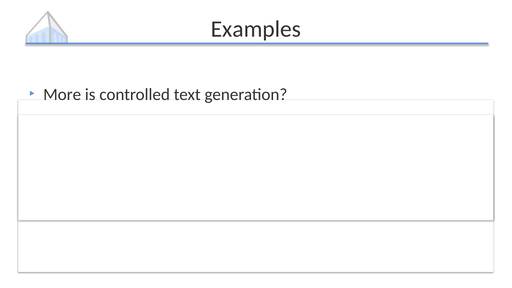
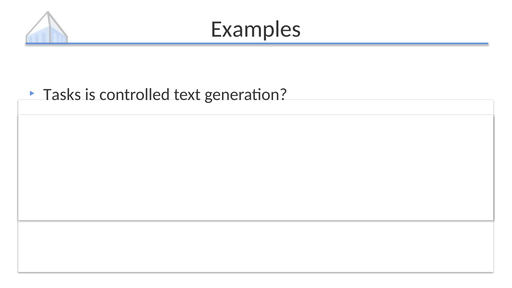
More at (62, 95): More -> Tasks
